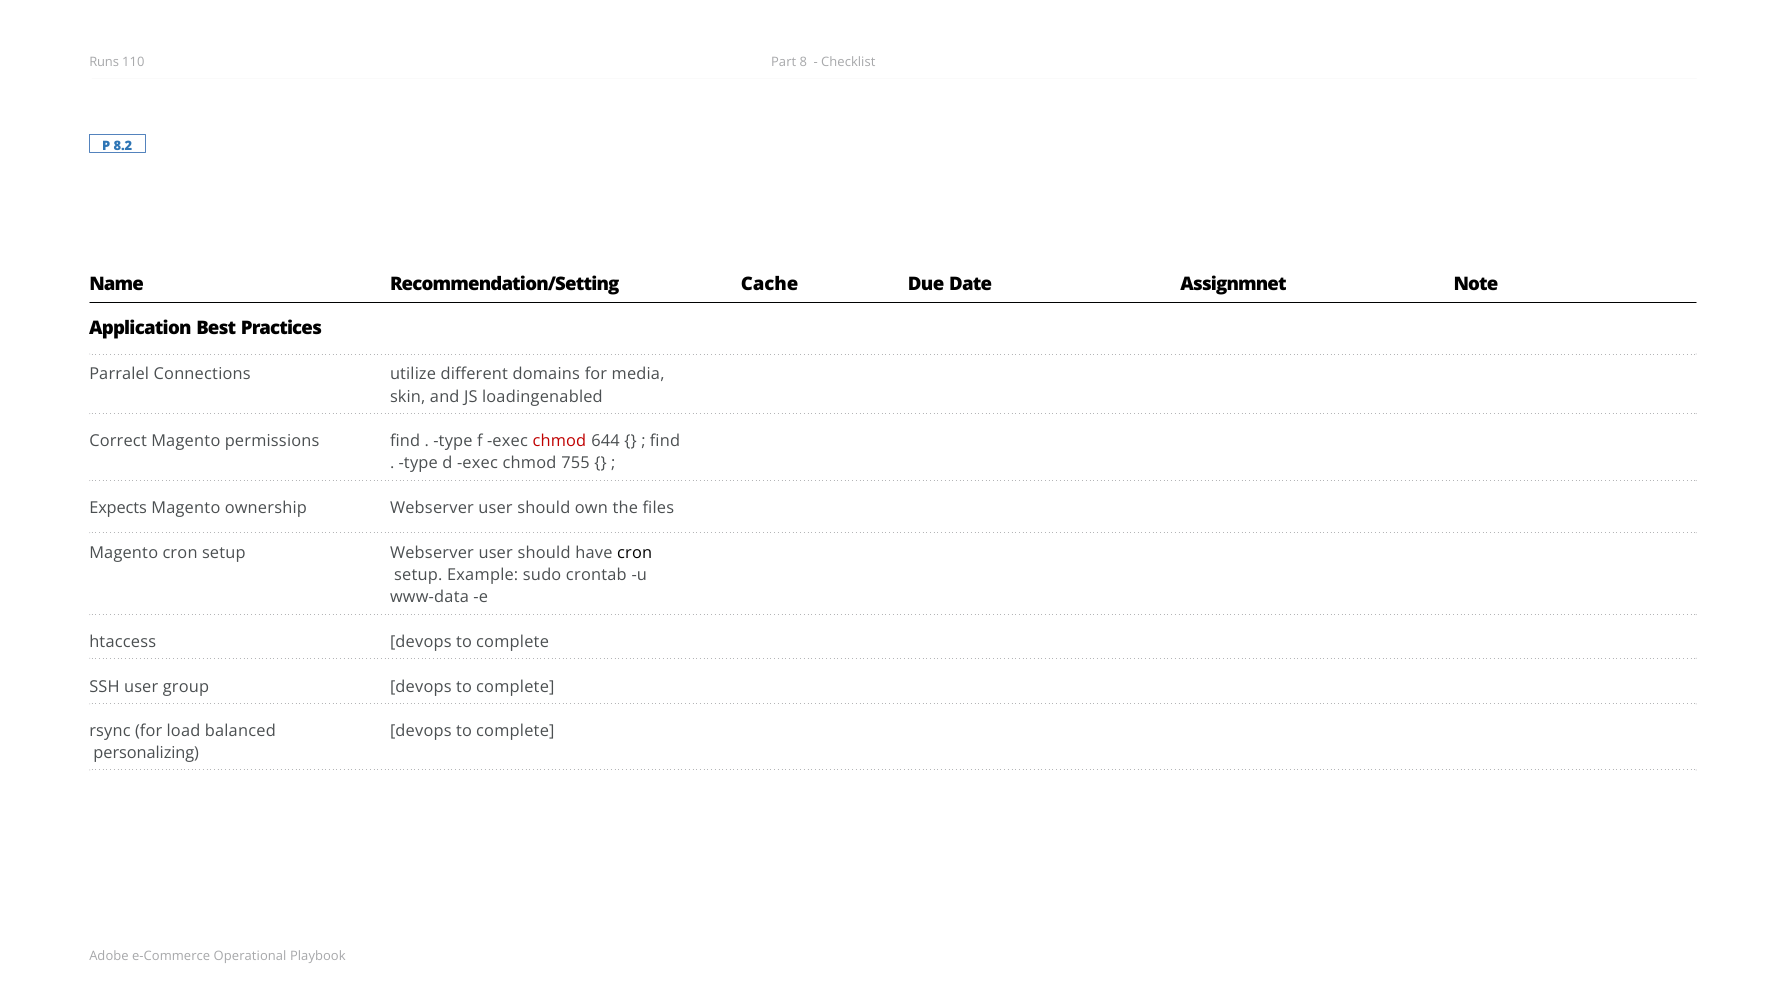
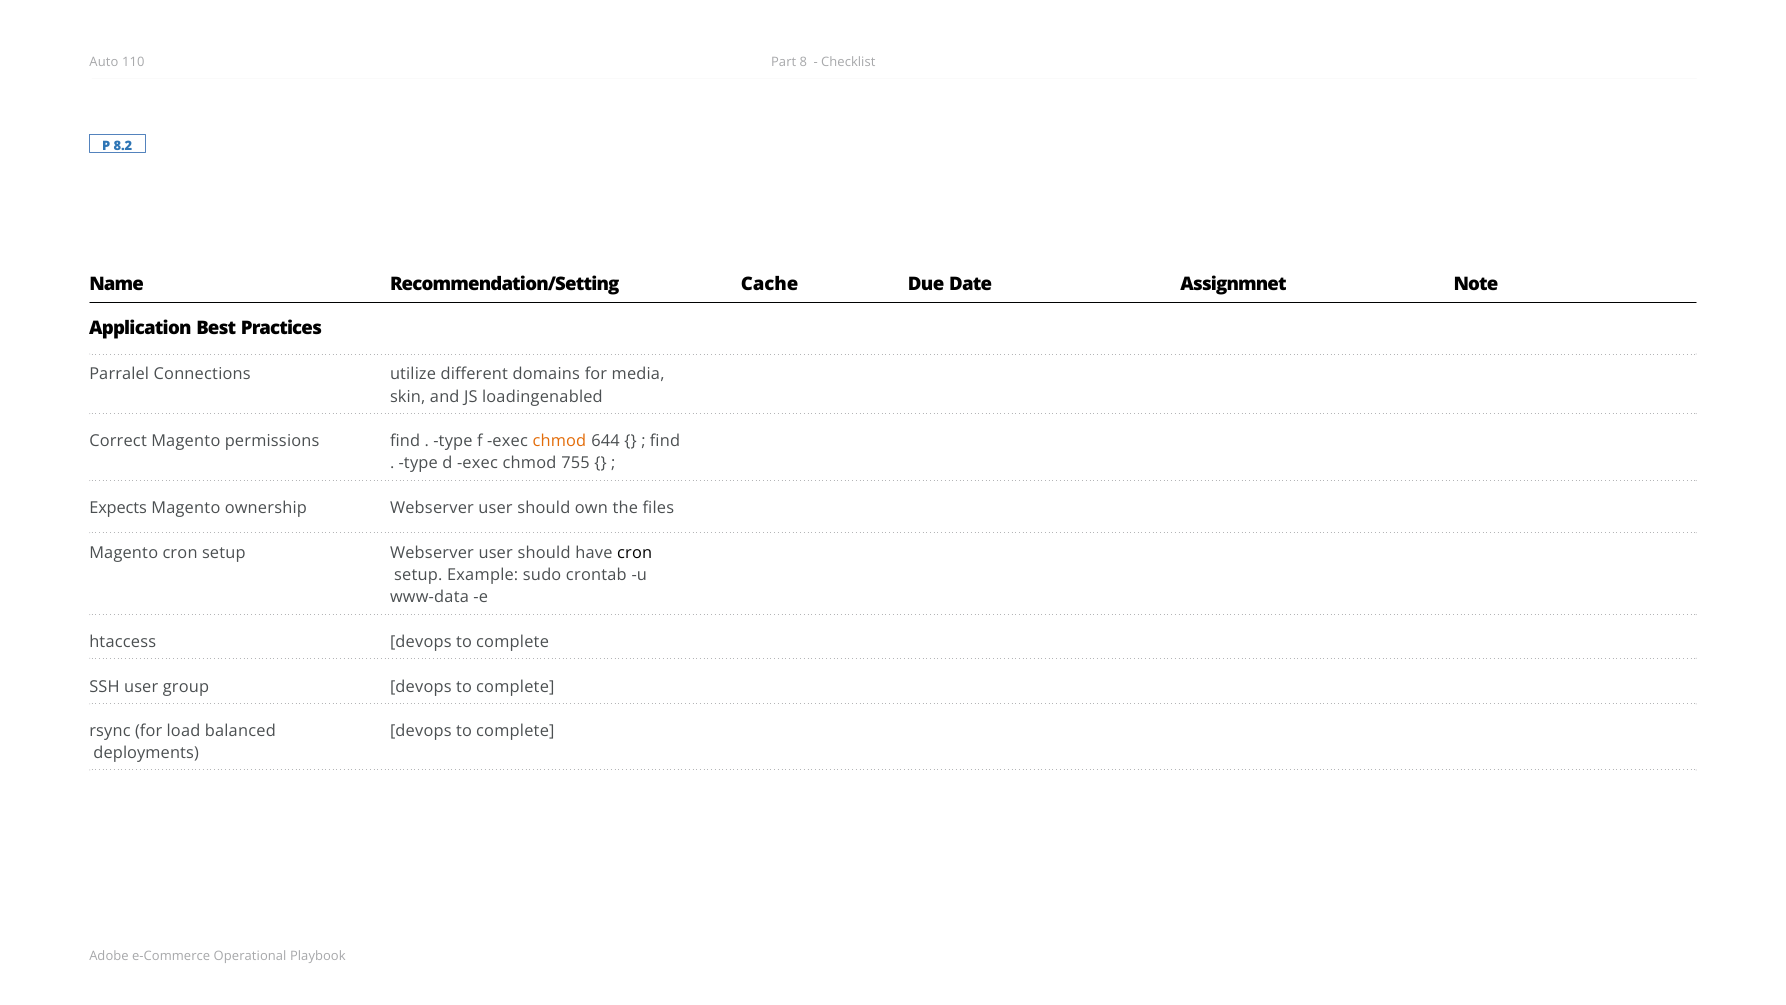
Runs: Runs -> Auto
chmod at (559, 441) colour: red -> orange
personalizing: personalizing -> deployments
